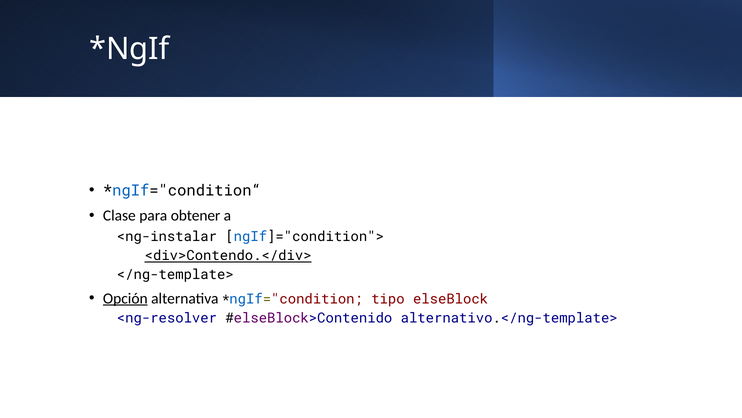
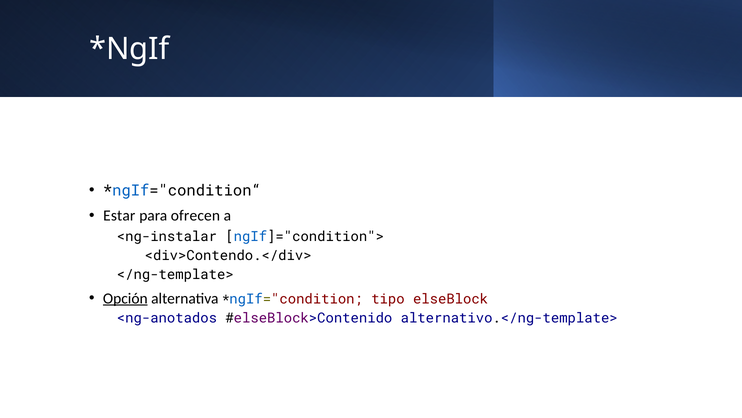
Clase: Clase -> Estar
obtener: obtener -> ofrecen
<div>Contendo.</div> underline: present -> none
<ng-resolver: <ng-resolver -> <ng-anotados
